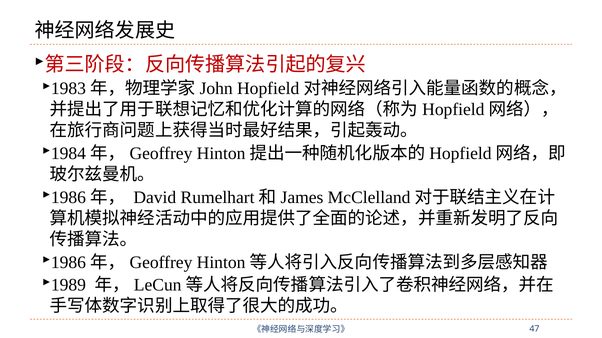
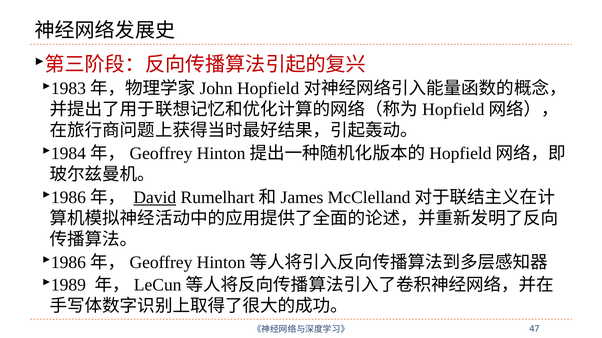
David underline: none -> present
